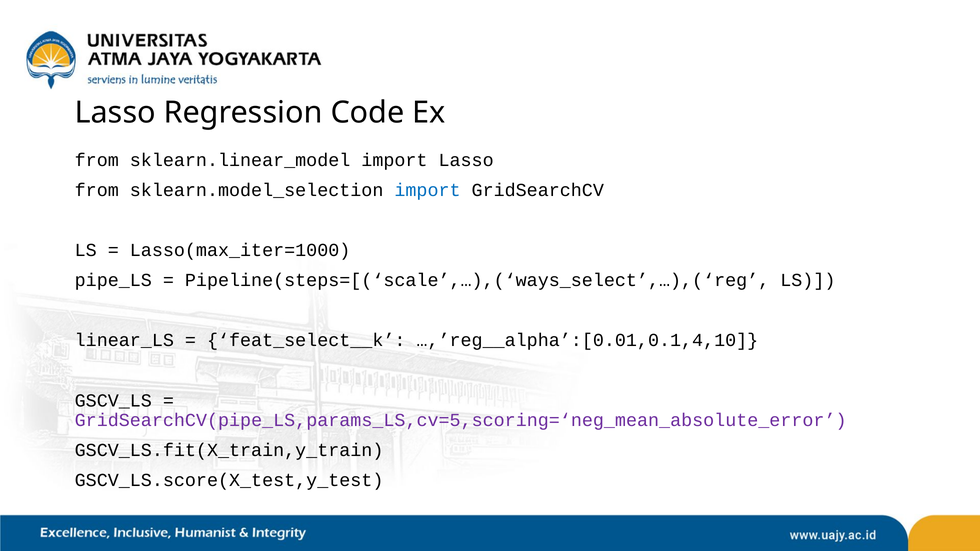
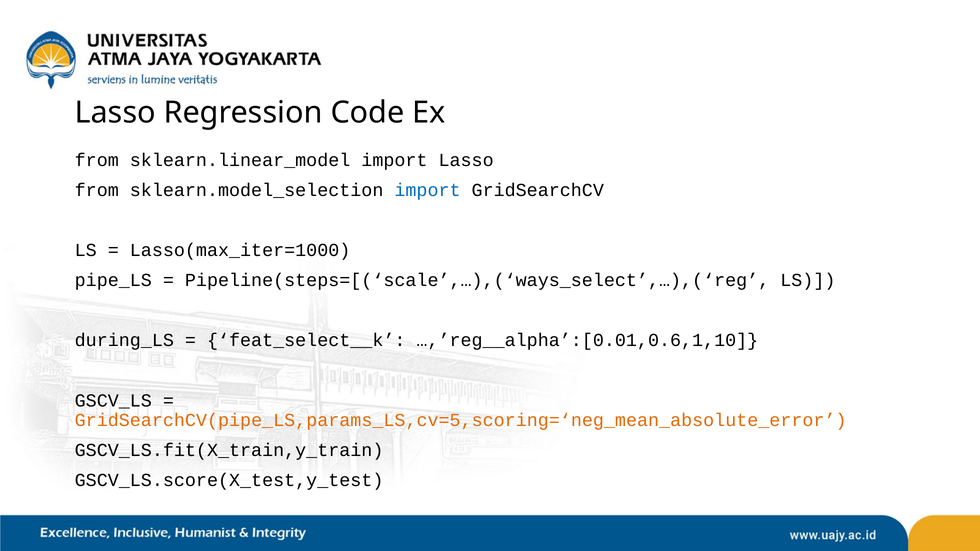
linear_LS: linear_LS -> during_LS
…,’reg__alpha’:[0.01,0.1,4,10: …,’reg__alpha’:[0.01,0.1,4,10 -> …,’reg__alpha’:[0.01,0.6,1,10
GridSearchCV(pipe_LS,params_LS,cv=5,scoring=‘neg_mean_absolute_error colour: purple -> orange
